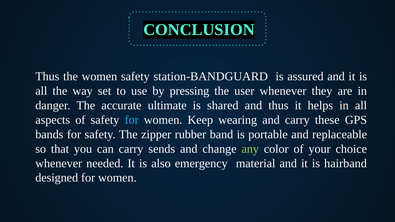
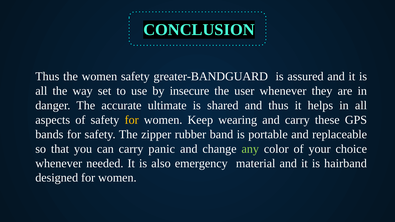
station-BANDGUARD: station-BANDGUARD -> greater-BANDGUARD
pressing: pressing -> insecure
for at (132, 120) colour: light blue -> yellow
sends: sends -> panic
